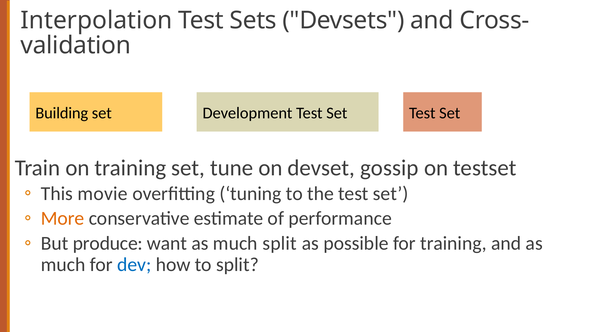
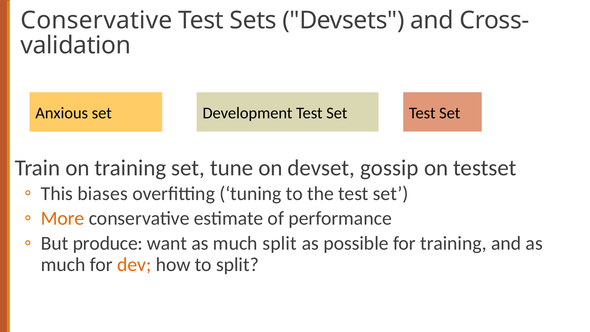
Interpolation at (97, 20): Interpolation -> Conservative
Building: Building -> Anxious
movie: movie -> biases
dev colour: blue -> orange
